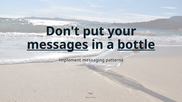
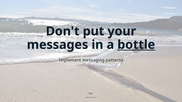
messages underline: present -> none
